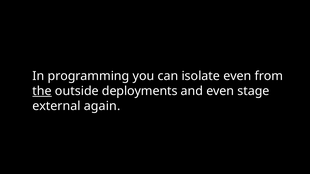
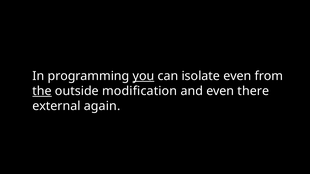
you underline: none -> present
deployments: deployments -> modification
stage: stage -> there
